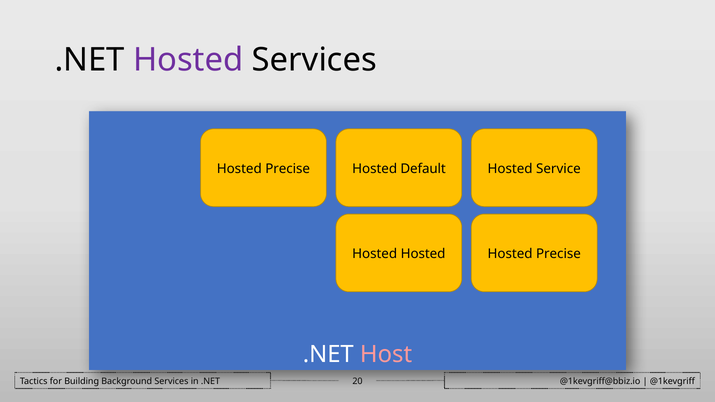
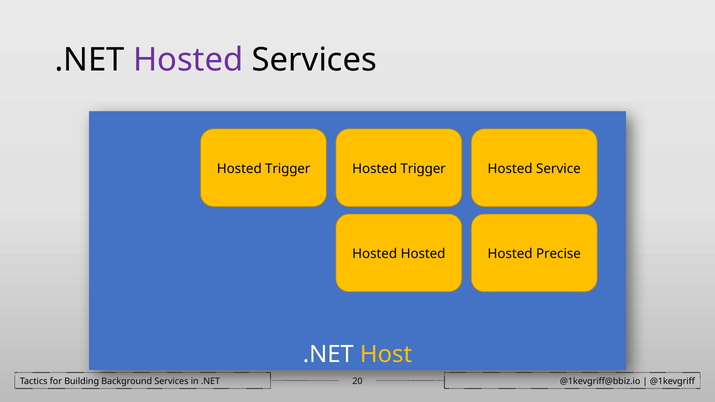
Precise at (288, 169): Precise -> Trigger
Default at (423, 169): Default -> Trigger
Host colour: pink -> yellow
